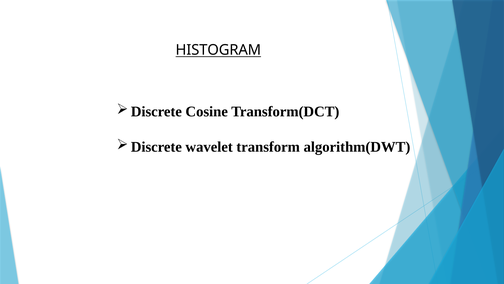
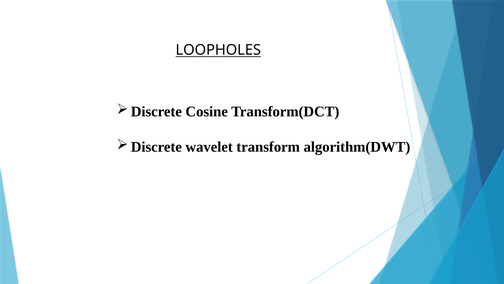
HISTOGRAM: HISTOGRAM -> LOOPHOLES
